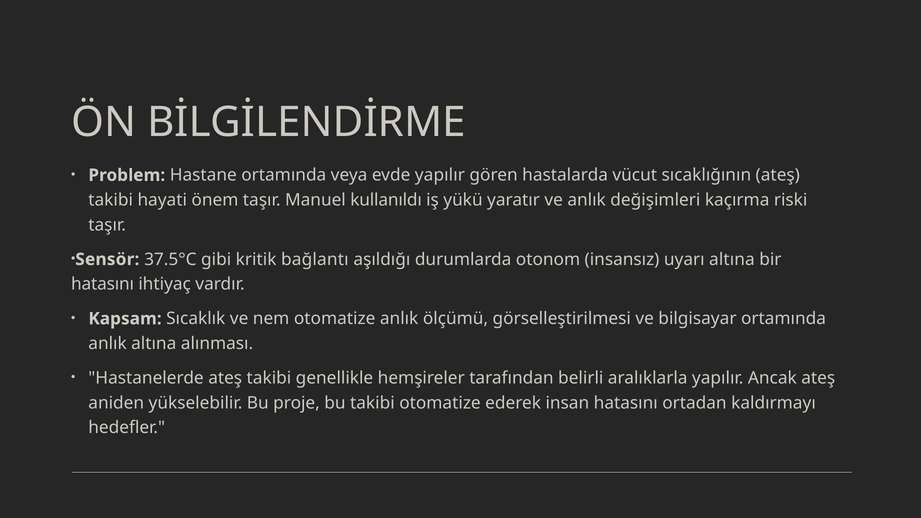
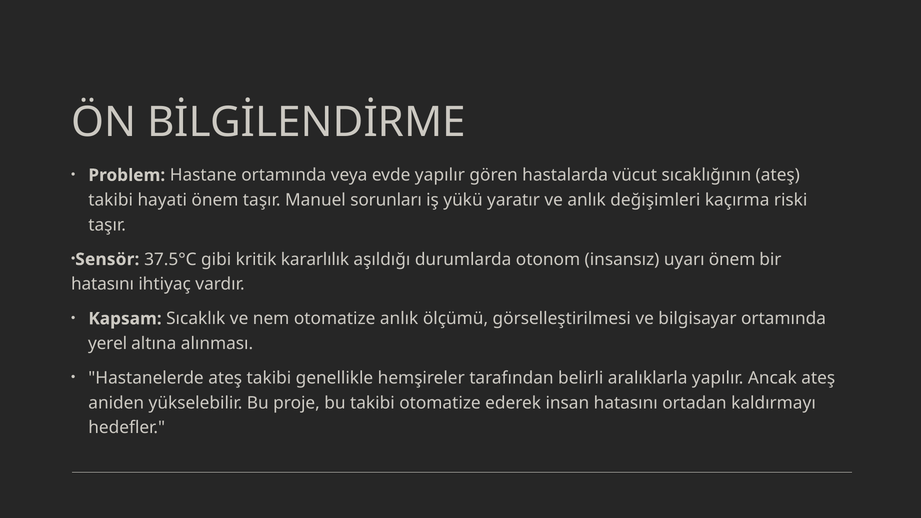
kullanıldı: kullanıldı -> sorunları
bağlantı: bağlantı -> kararlılık
uyarı altına: altına -> önem
anlık at (108, 344): anlık -> yerel
